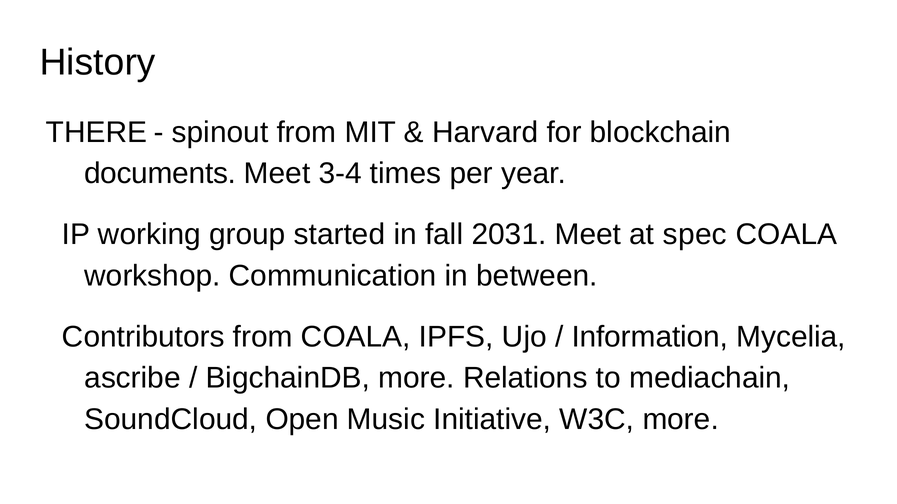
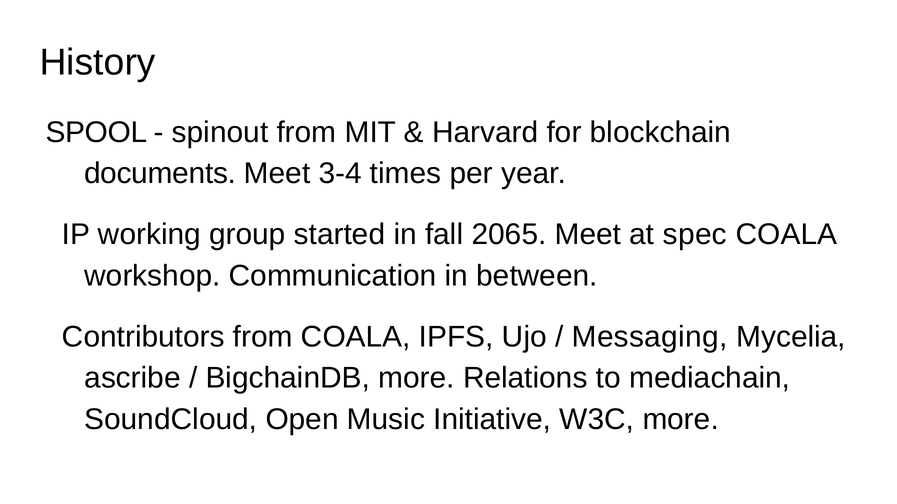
THERE: THERE -> SPOOL
2031: 2031 -> 2065
Information: Information -> Messaging
